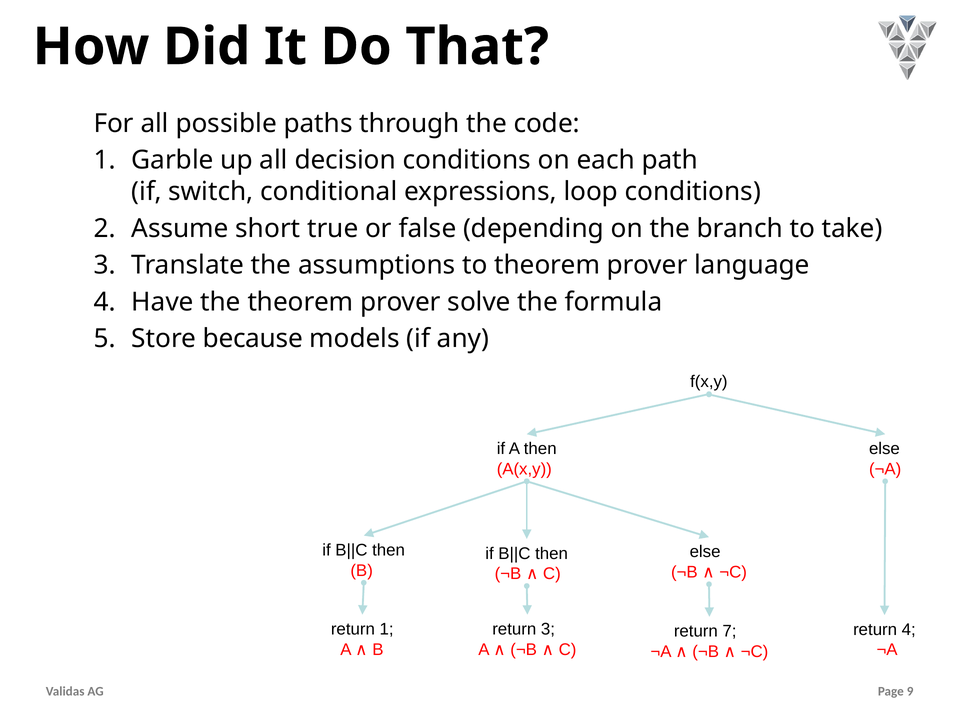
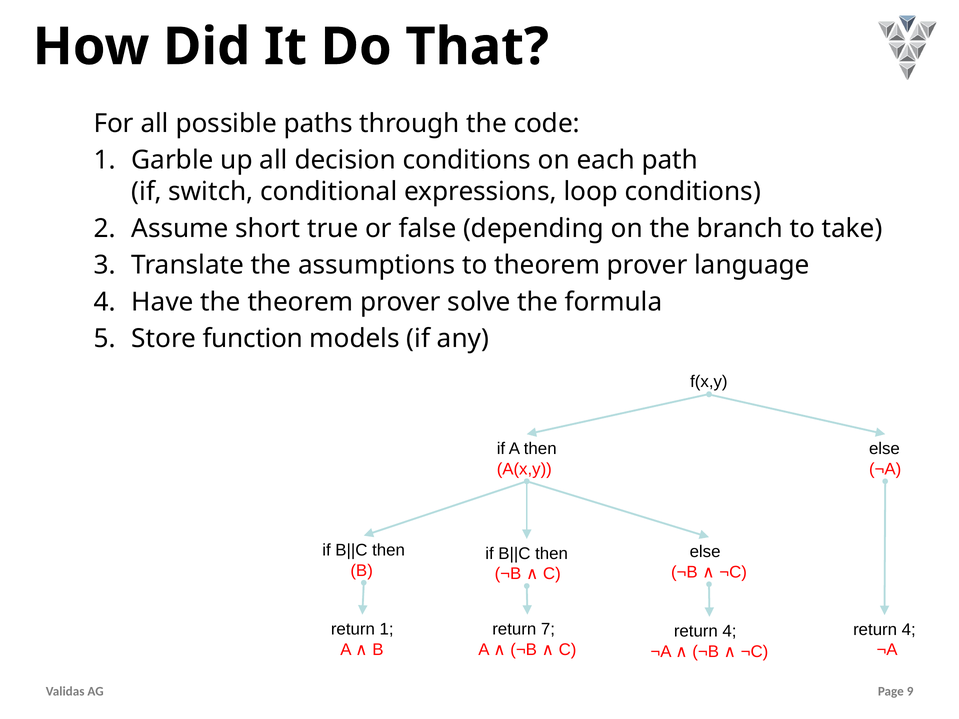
because: because -> function
return 3: 3 -> 7
7 at (729, 632): 7 -> 4
